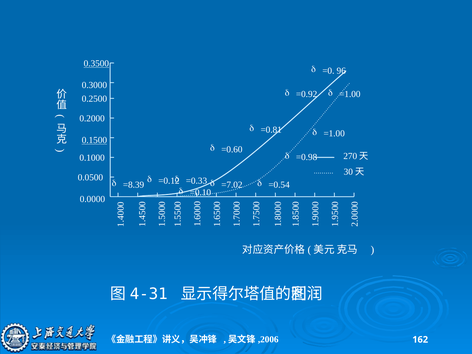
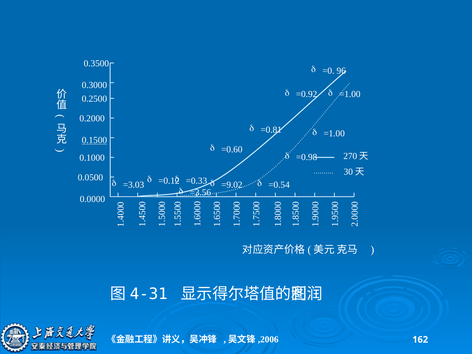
0.3500 underline: present -> none
=8.39: =8.39 -> =3.03
=7.02: =7.02 -> =9.02
=0.10: =0.10 -> =3.56
